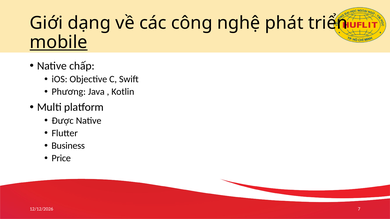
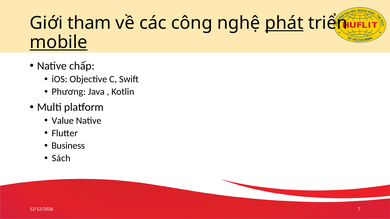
dạng: dạng -> tham
phát underline: none -> present
Được: Được -> Value
Price: Price -> Sách
